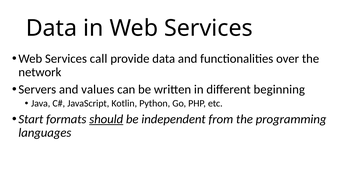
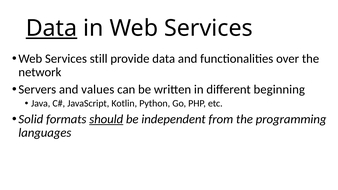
Data at (51, 28) underline: none -> present
call: call -> still
Start: Start -> Solid
